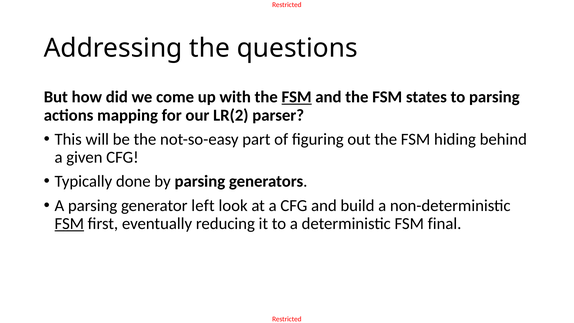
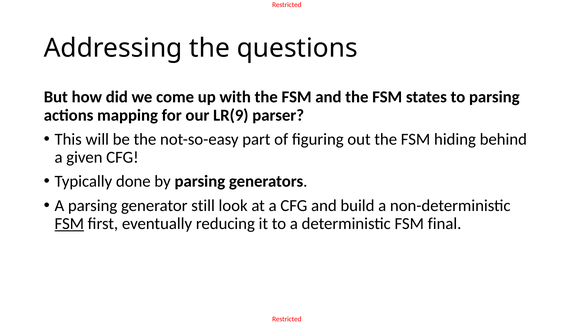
FSM at (297, 97) underline: present -> none
LR(2: LR(2 -> LR(9
left: left -> still
